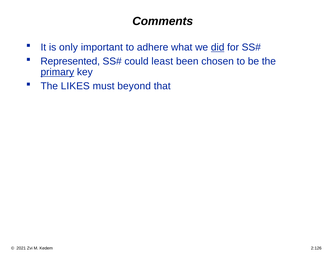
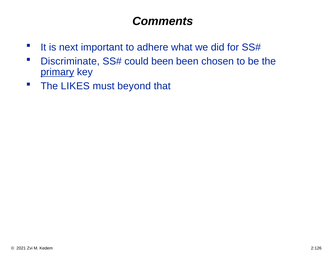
only: only -> next
did underline: present -> none
Represented: Represented -> Discriminate
could least: least -> been
